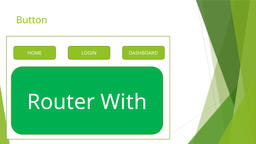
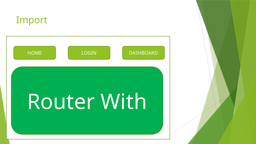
Button: Button -> Import
